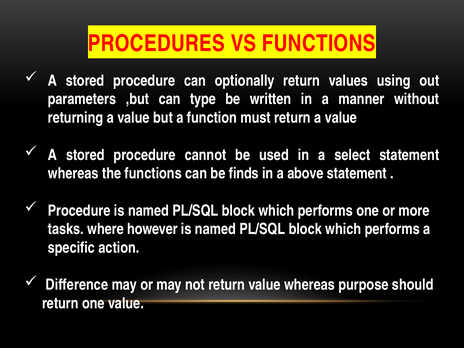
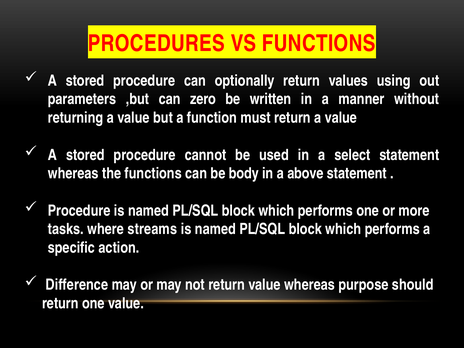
type: type -> zero
finds: finds -> body
however: however -> streams
